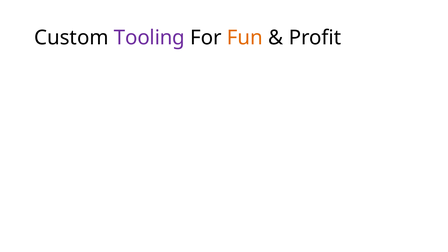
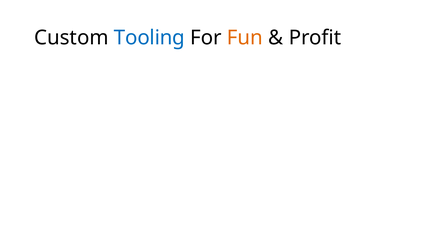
Tooling colour: purple -> blue
